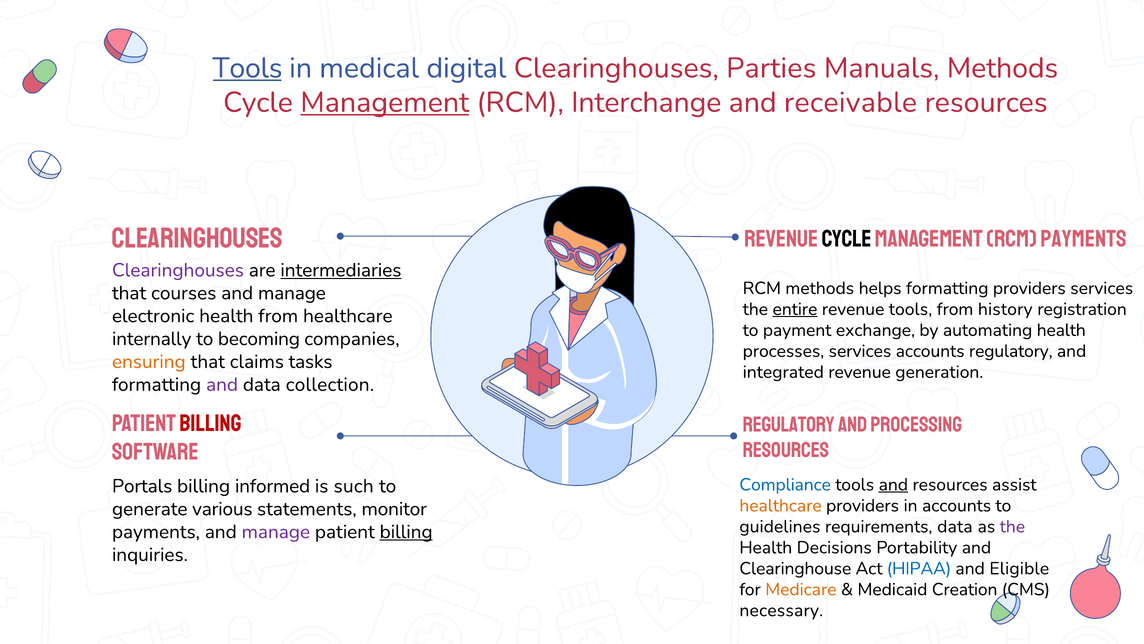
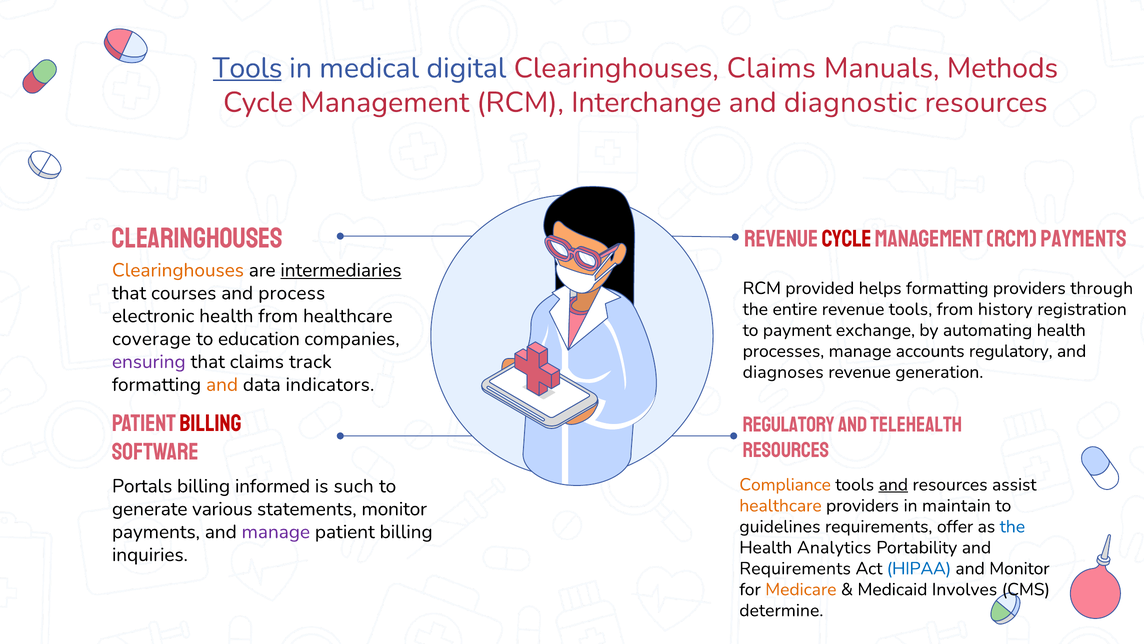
Clearinghouses Parties: Parties -> Claims
Management at (385, 102) underline: present -> none
receivable: receivable -> diagnostic
Cycle at (847, 238) colour: black -> red
Clearinghouses at (178, 270) colour: purple -> orange
RCM methods: methods -> provided
providers services: services -> through
manage at (292, 293): manage -> process
entire underline: present -> none
internally: internally -> coverage
becoming: becoming -> education
processes services: services -> manage
ensuring colour: orange -> purple
tasks: tasks -> track
integrated: integrated -> diagnoses
and at (222, 384) colour: purple -> orange
collection: collection -> indicators
Processing: Processing -> Telehealth
Compliance colour: blue -> orange
in accounts: accounts -> maintain
requirements data: data -> offer
the at (1012, 526) colour: purple -> blue
billing at (406, 531) underline: present -> none
Decisions: Decisions -> Analytics
Clearinghouse at (795, 568): Clearinghouse -> Requirements
and Eligible: Eligible -> Monitor
Creation: Creation -> Involves
necessary: necessary -> determine
